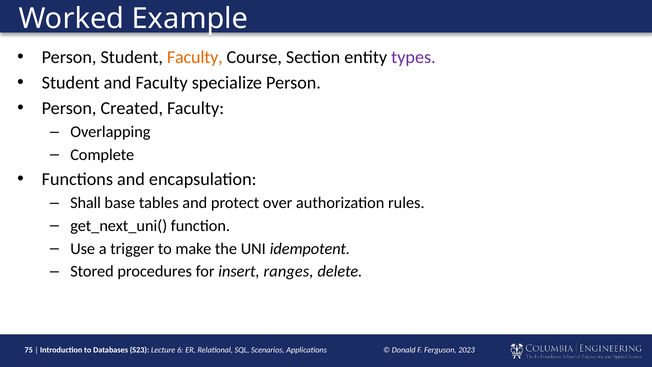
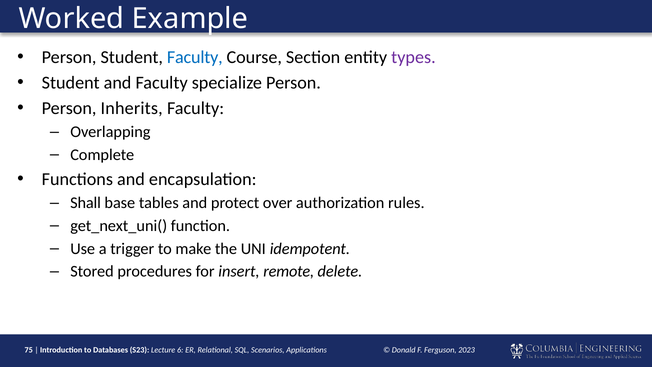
Faculty at (195, 57) colour: orange -> blue
Created: Created -> Inherits
ranges: ranges -> remote
